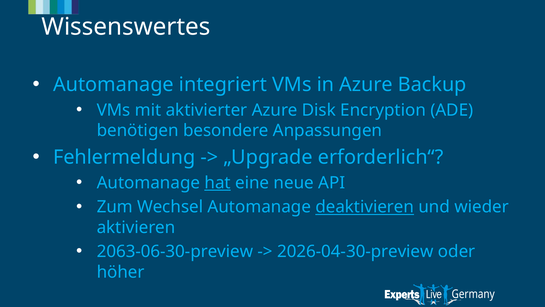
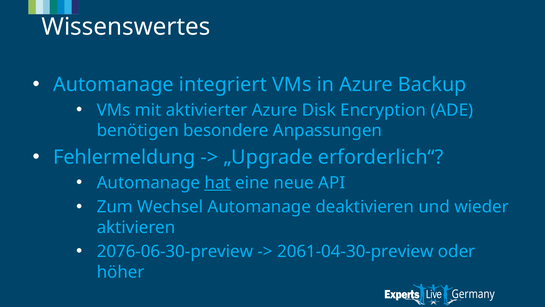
deaktivieren underline: present -> none
2063-06-30-preview: 2063-06-30-preview -> 2076-06-30-preview
2026-04-30-preview: 2026-04-30-preview -> 2061-04-30-preview
